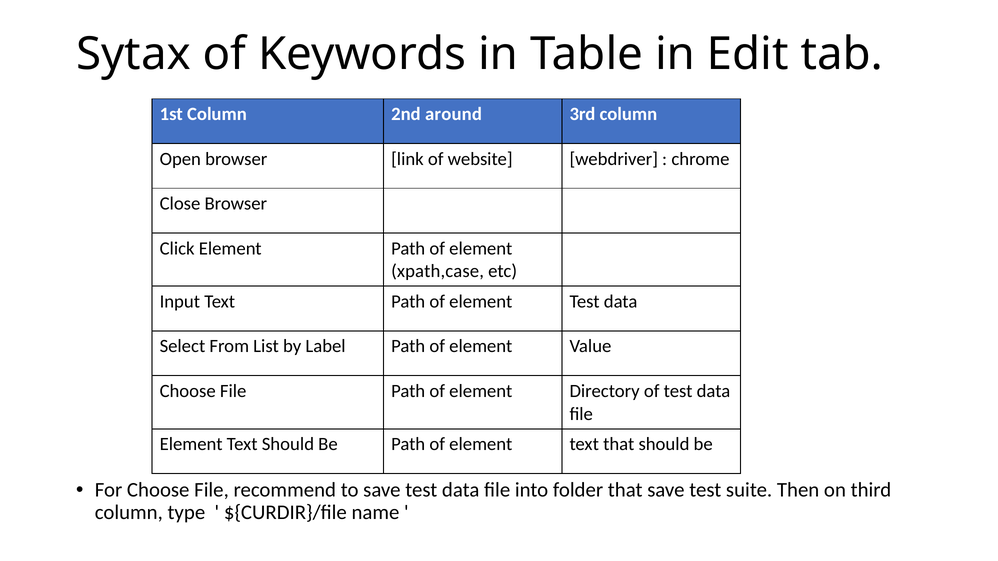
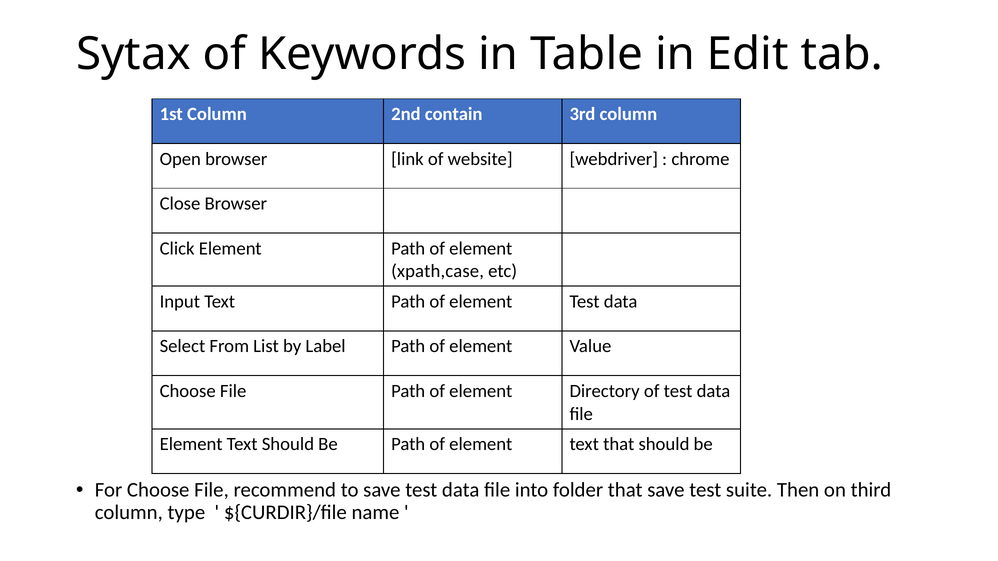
around: around -> contain
